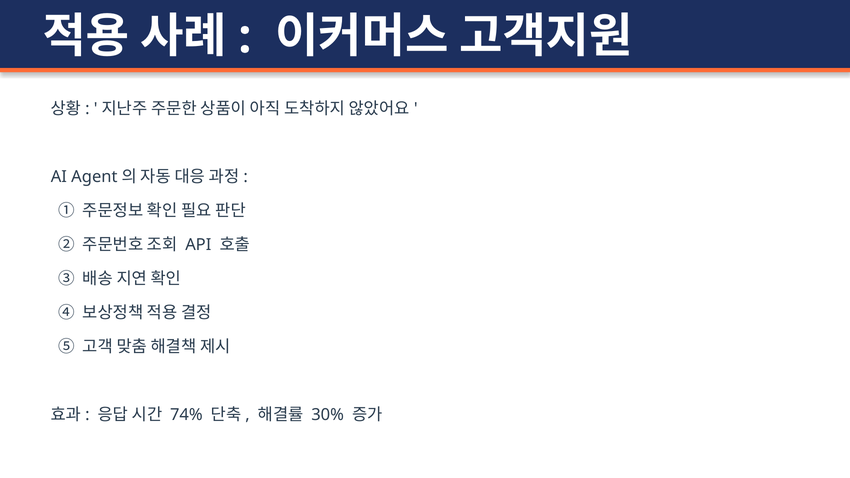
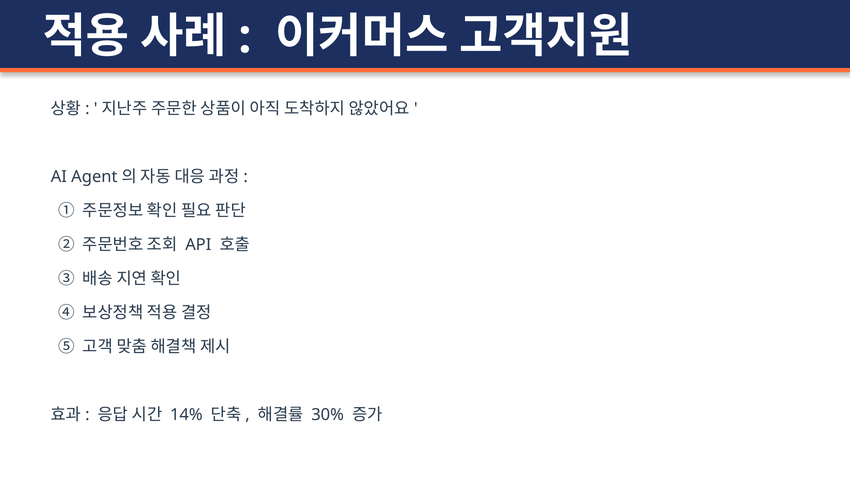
74%: 74% -> 14%
